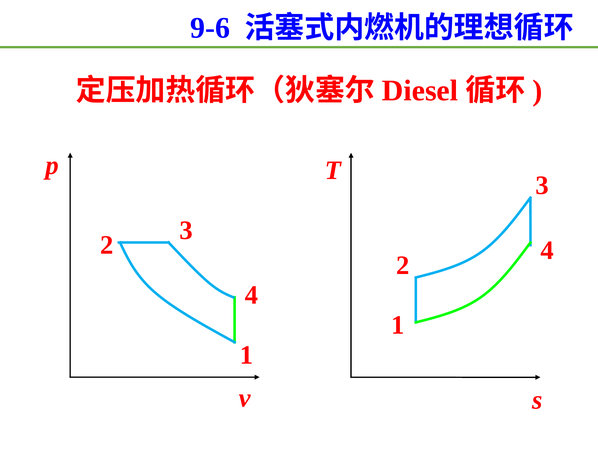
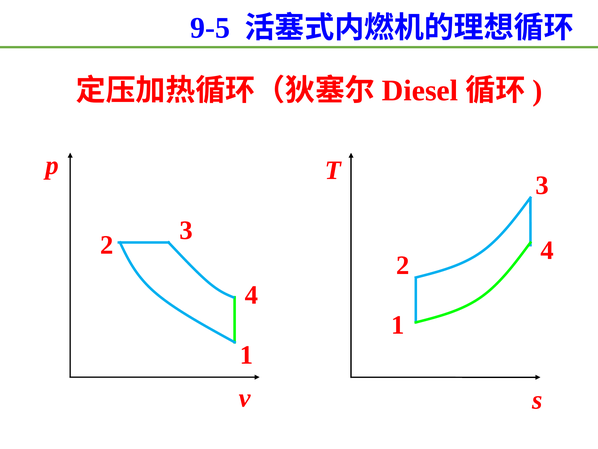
9-6: 9-6 -> 9-5
